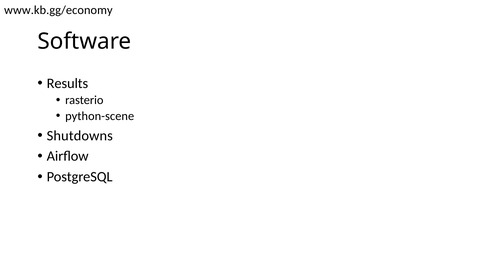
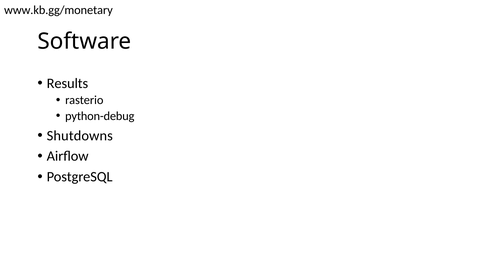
www.kb.gg/economy: www.kb.gg/economy -> www.kb.gg/monetary
python-scene: python-scene -> python-debug
